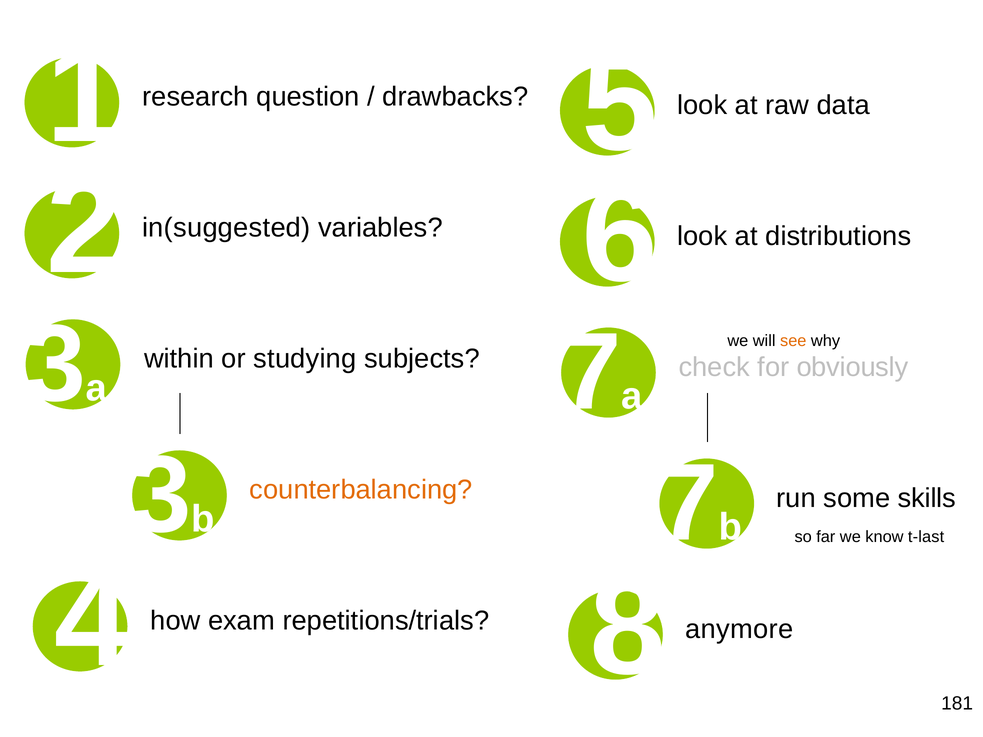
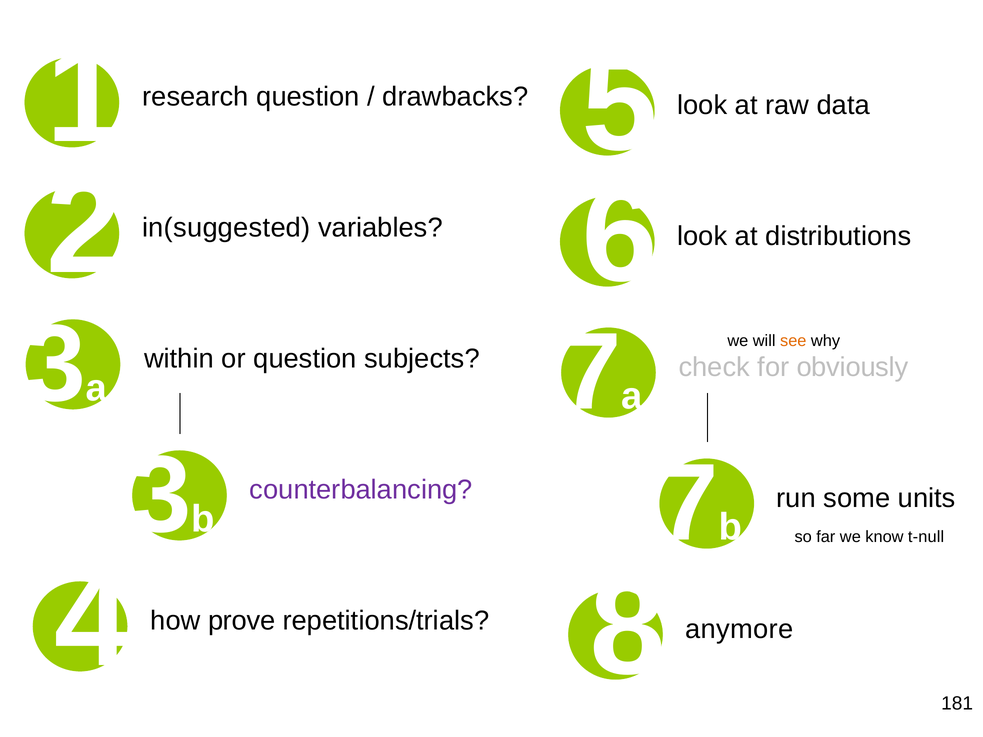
or studying: studying -> question
counterbalancing colour: orange -> purple
skills: skills -> units
t-last: t-last -> t-null
exam: exam -> prove
